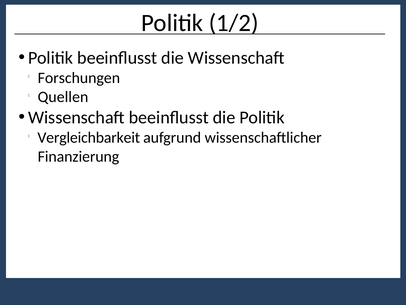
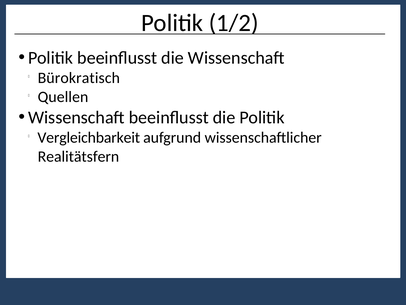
Forschungen: Forschungen -> Bürokratisch
Finanzierung: Finanzierung -> Realitätsfern
